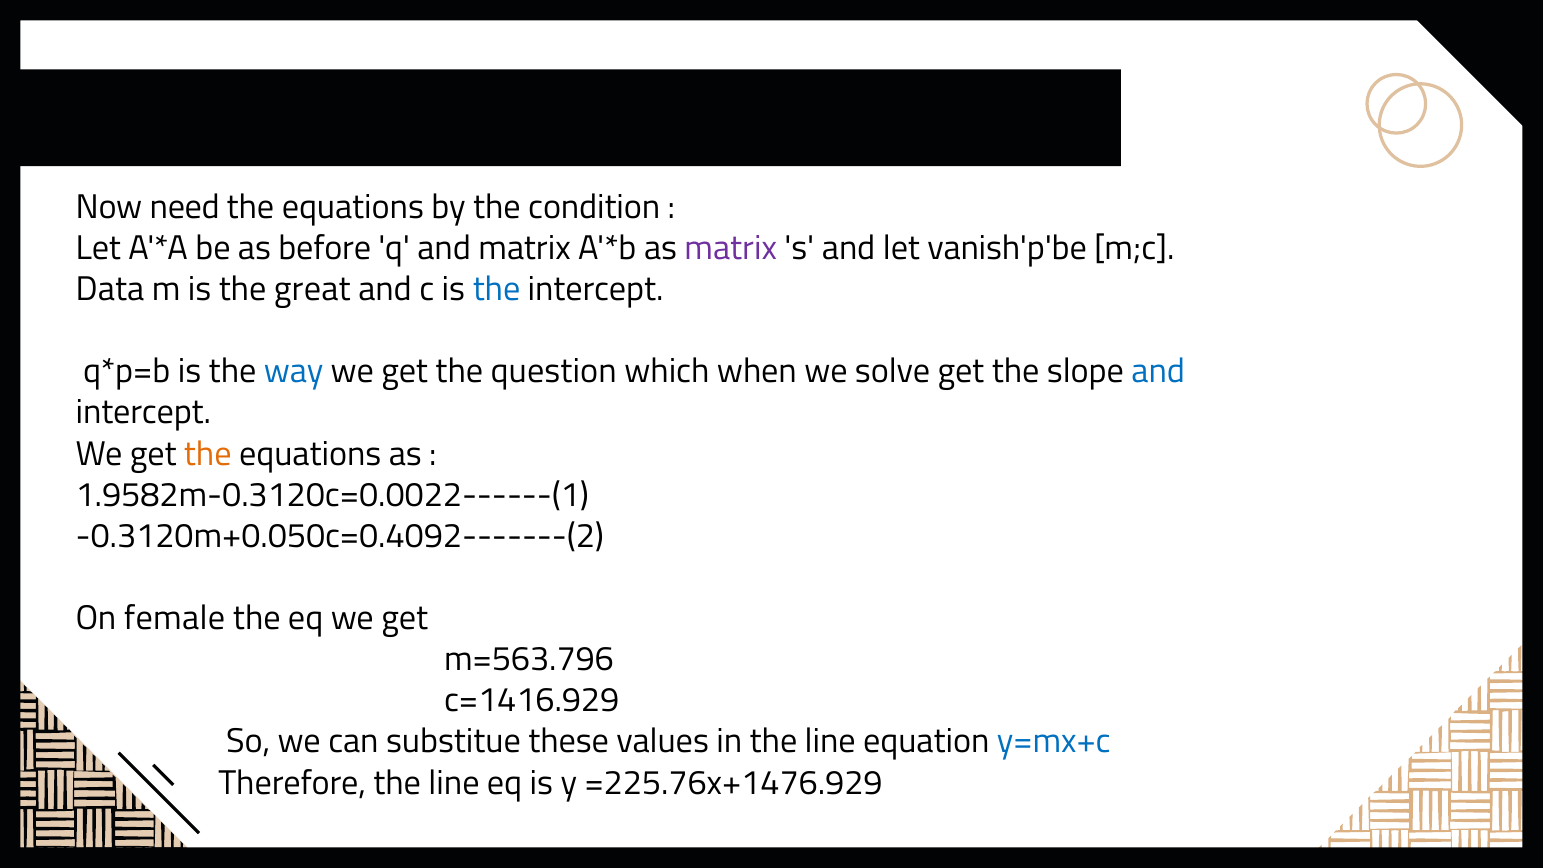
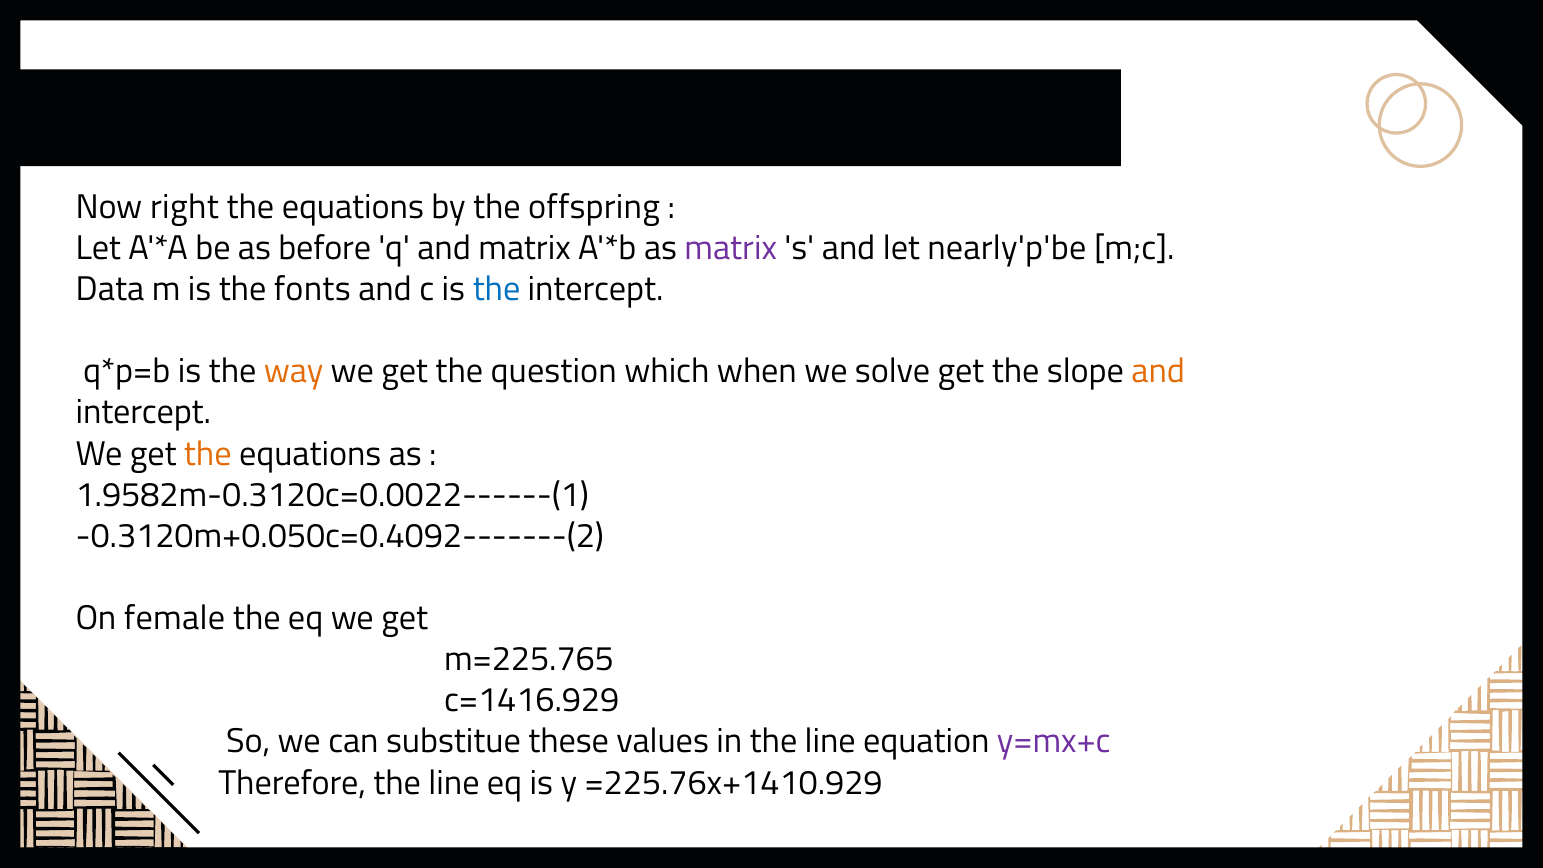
need: need -> right
condition: condition -> offspring
vanish'p'be: vanish'p'be -> nearly'p'be
great: great -> fonts
way colour: blue -> orange
and at (1158, 372) colour: blue -> orange
m=563.796: m=563.796 -> m=225.765
y=mx+c colour: blue -> purple
=225.76x+1476.929: =225.76x+1476.929 -> =225.76x+1410.929
